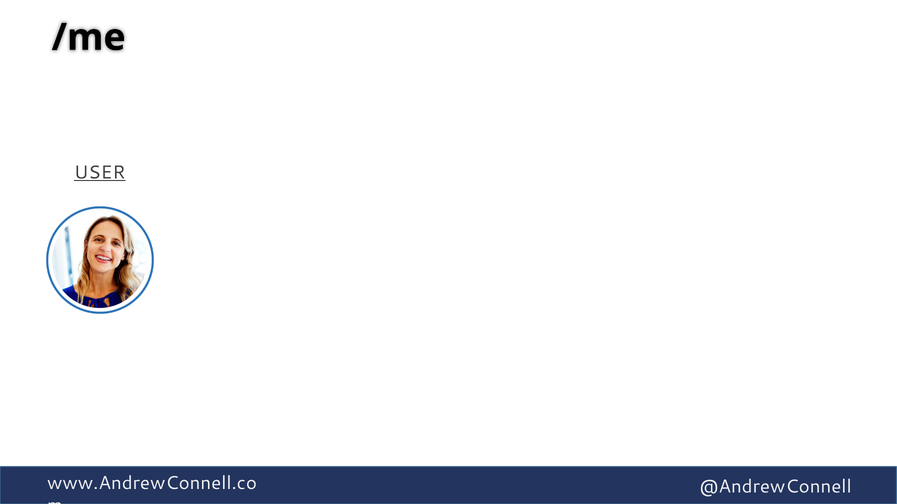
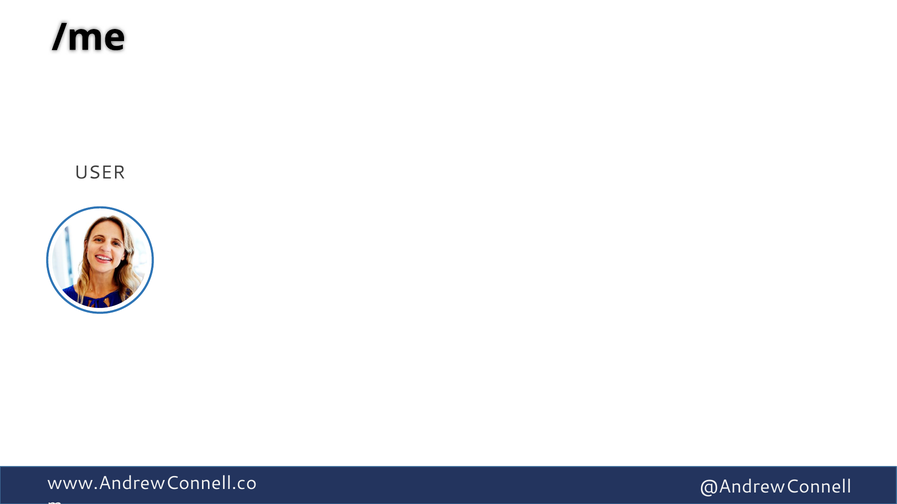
USER underline: present -> none
